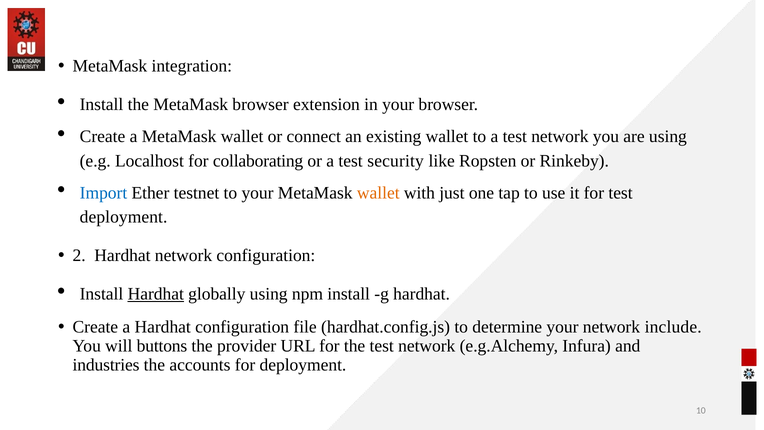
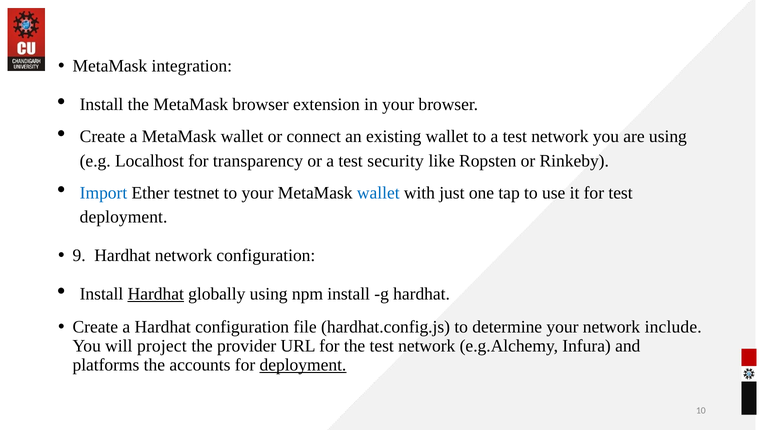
collaborating: collaborating -> transparency
wallet at (378, 193) colour: orange -> blue
2: 2 -> 9
buttons: buttons -> project
industries: industries -> platforms
deployment at (303, 365) underline: none -> present
